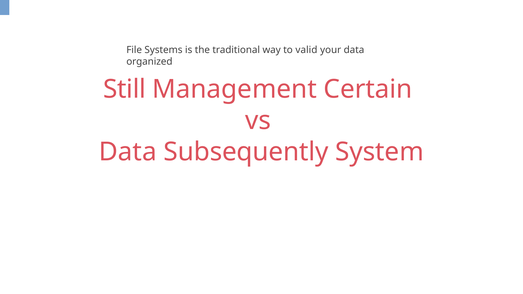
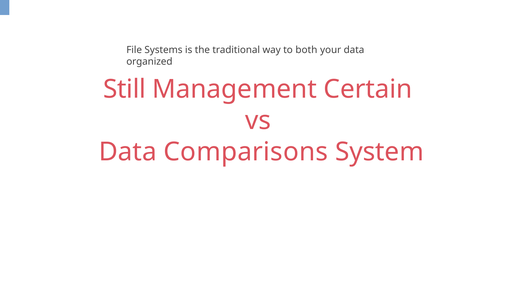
valid: valid -> both
Subsequently: Subsequently -> Comparisons
